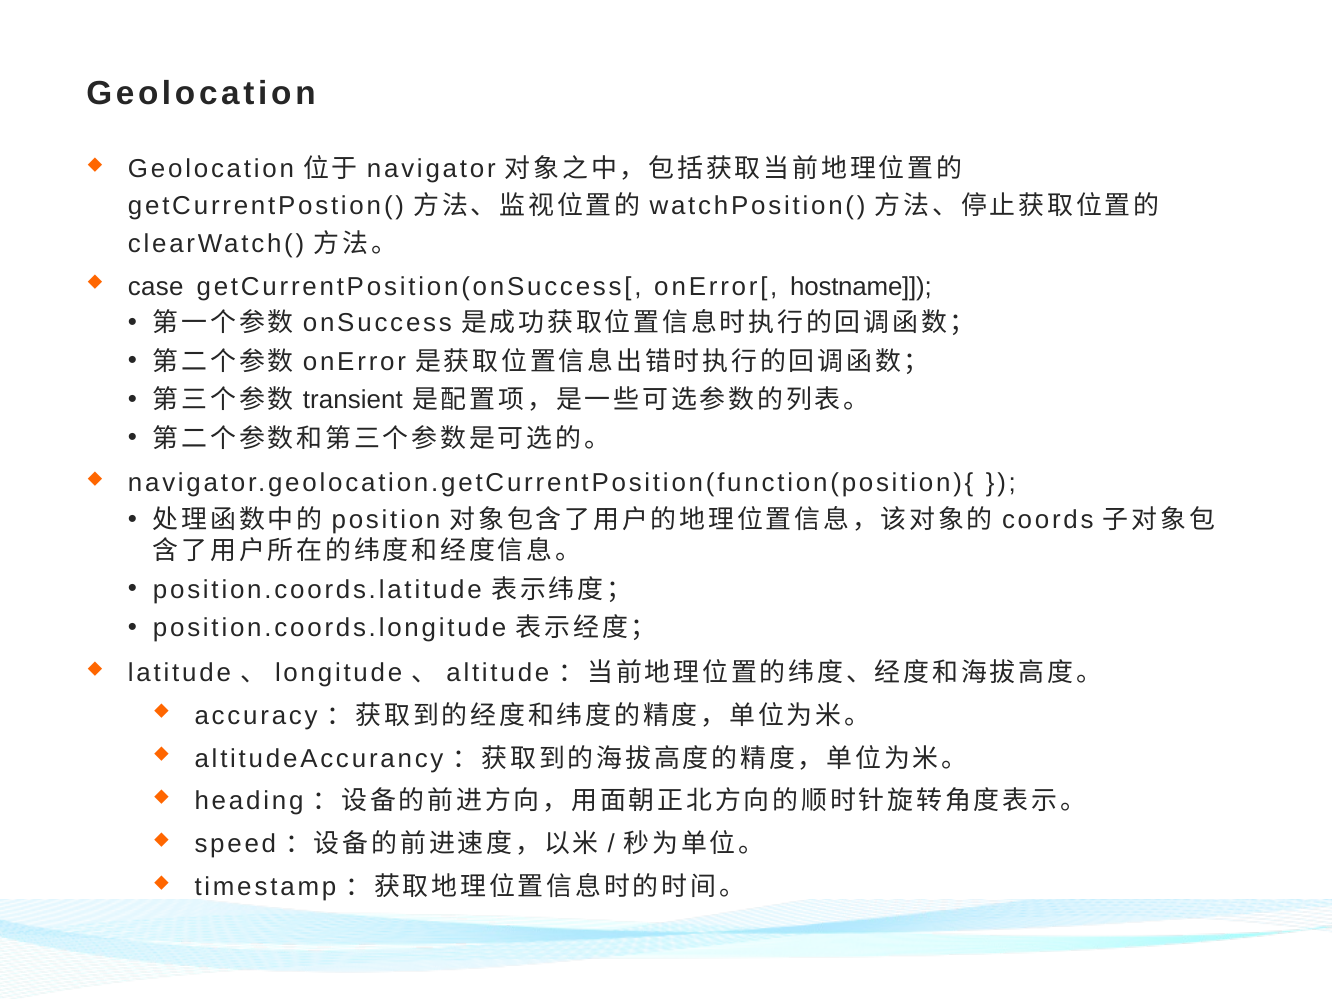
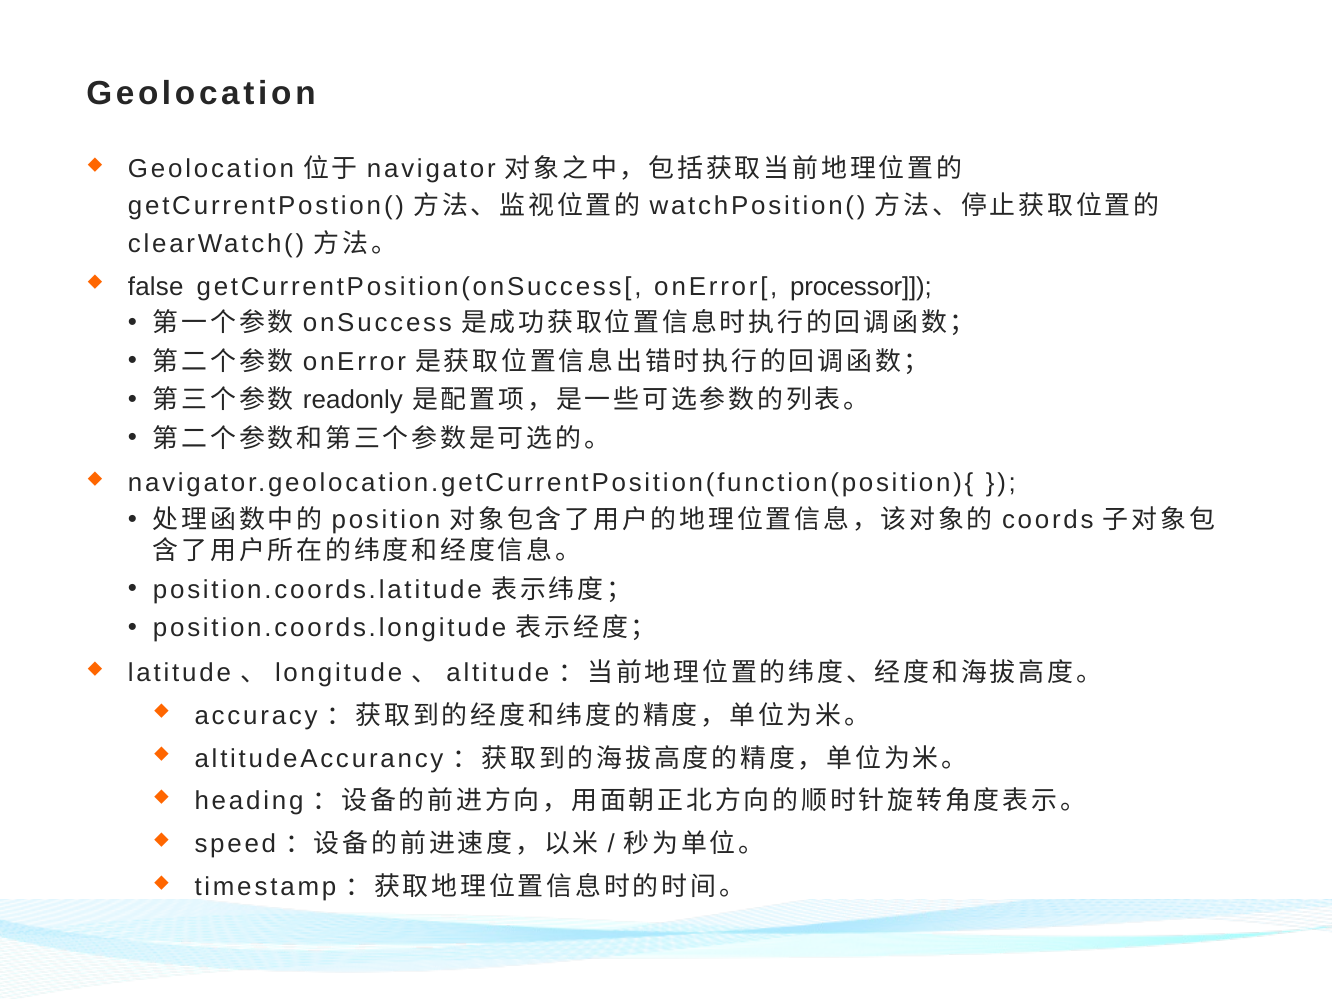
case: case -> false
hostname: hostname -> processor
transient: transient -> readonly
